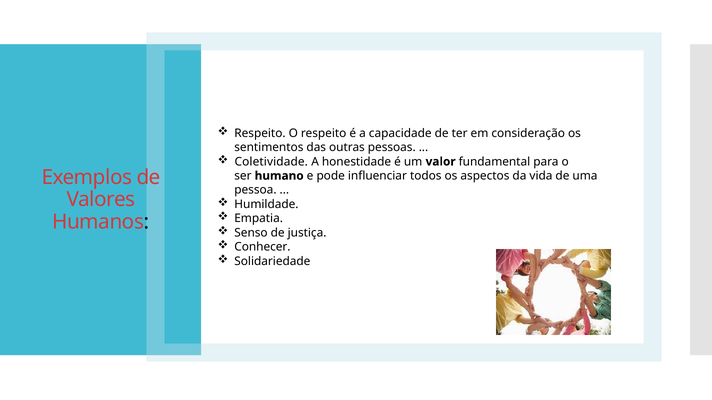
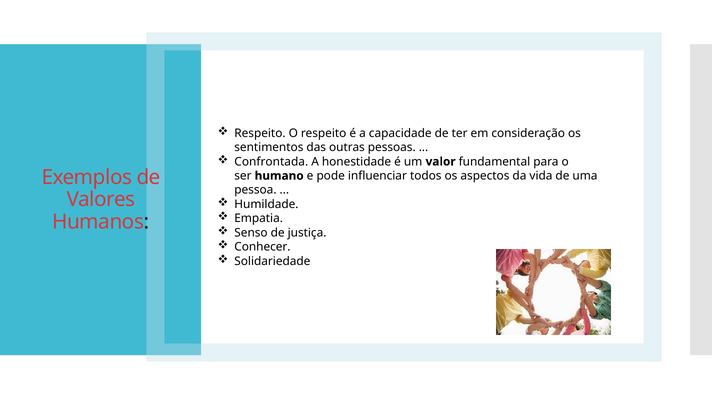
Coletividade: Coletividade -> Confrontada
